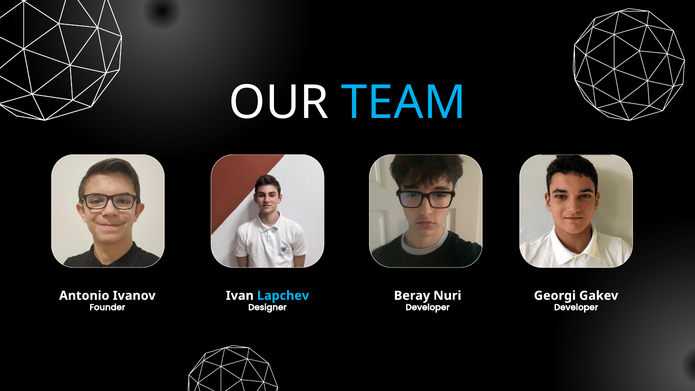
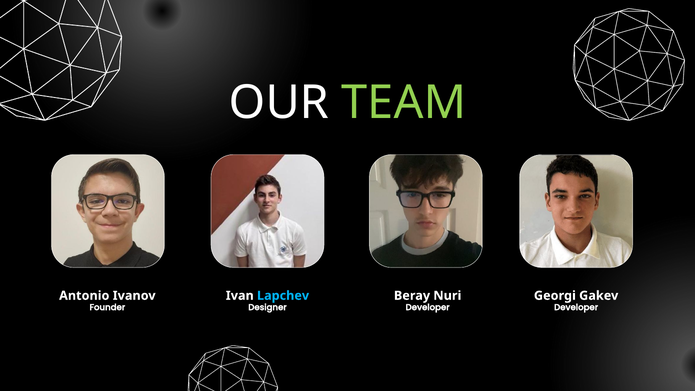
TEAM colour: light blue -> light green
